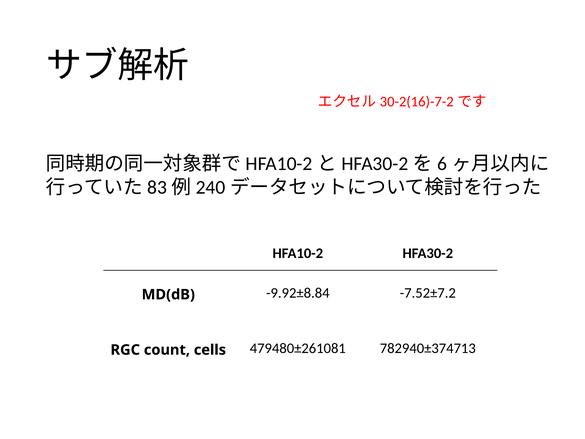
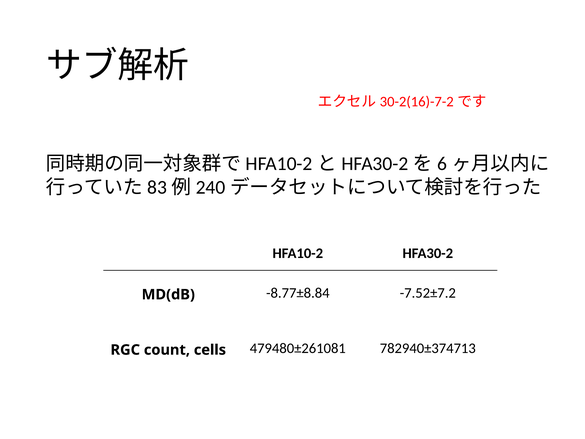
-9.92±8.84: -9.92±8.84 -> -8.77±8.84
